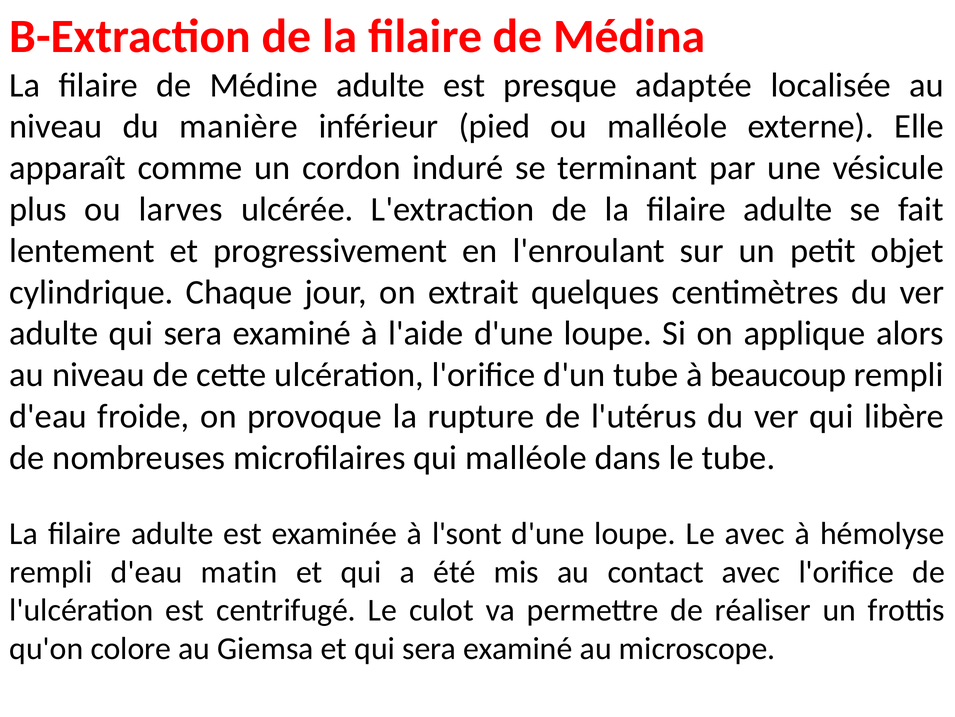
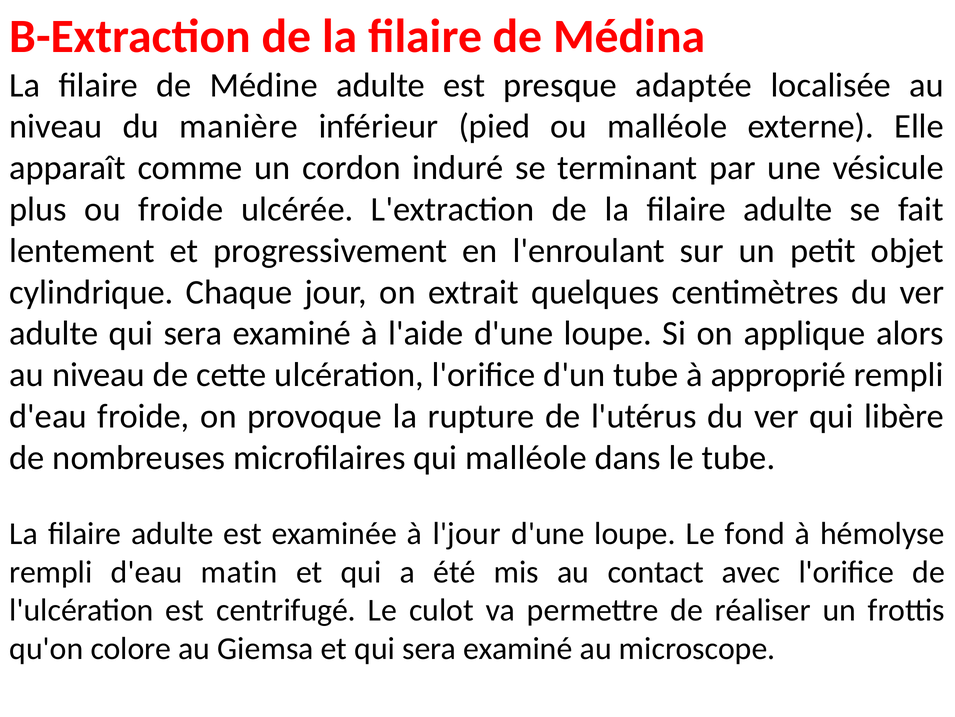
ou larves: larves -> froide
beaucoup: beaucoup -> approprié
l'sont: l'sont -> l'jour
Le avec: avec -> fond
